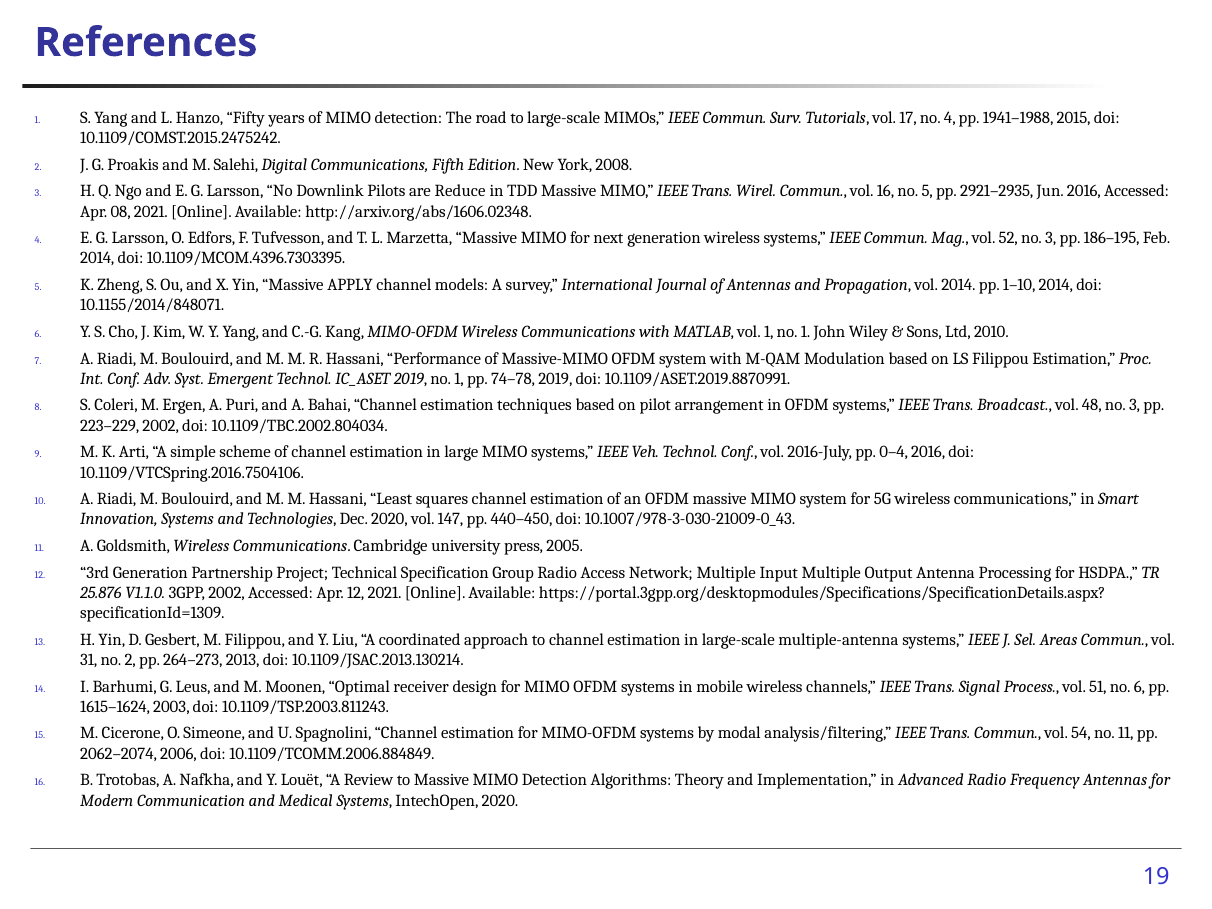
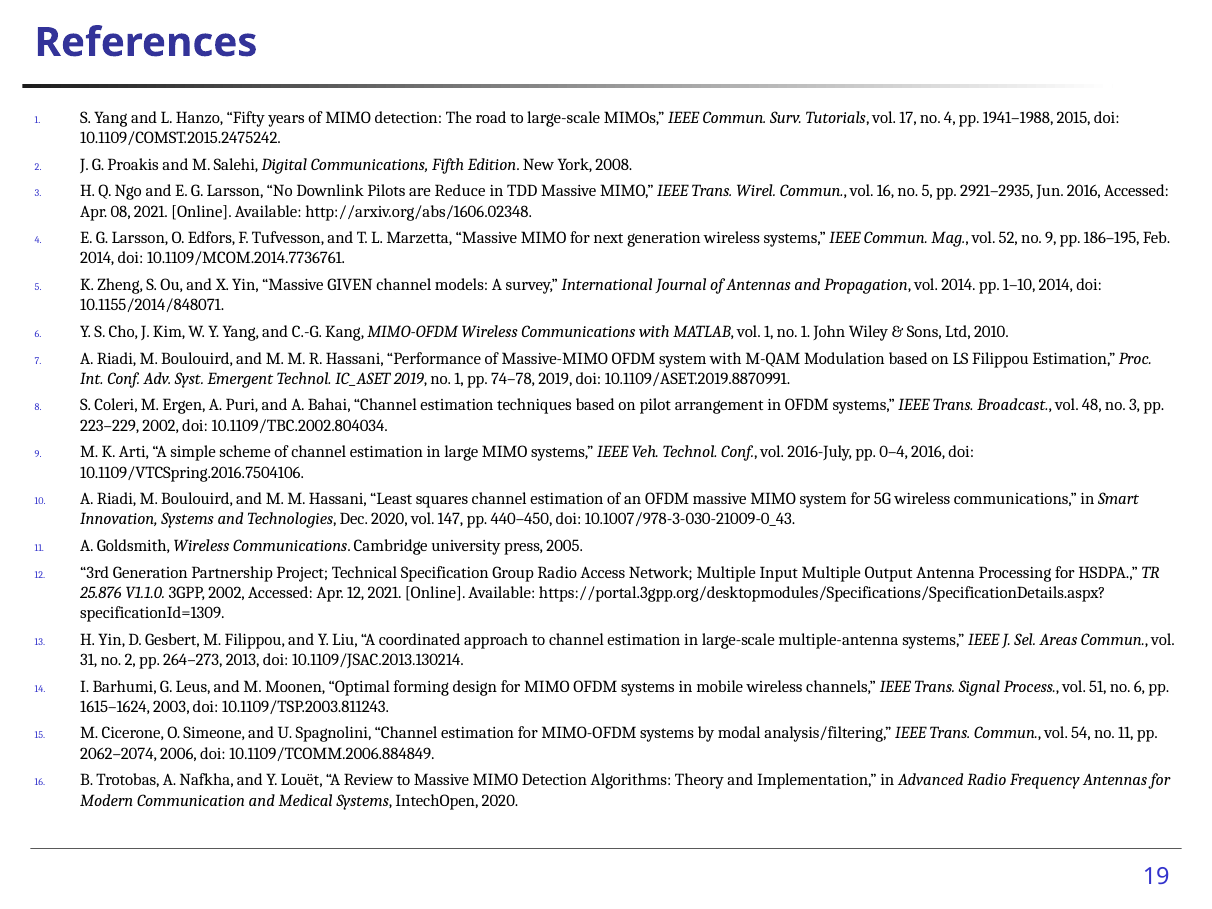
52 no 3: 3 -> 9
10.1109/MCOM.4396.7303395: 10.1109/MCOM.4396.7303395 -> 10.1109/MCOM.2014.7736761
APPLY: APPLY -> GIVEN
receiver: receiver -> forming
